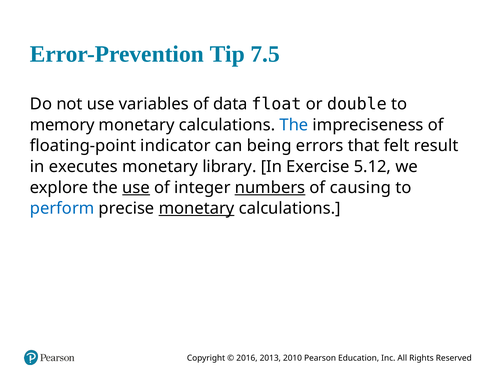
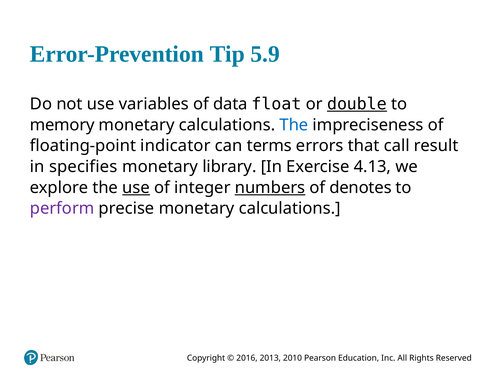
7.5: 7.5 -> 5.9
double underline: none -> present
being: being -> terms
felt: felt -> call
executes: executes -> specifies
5.12: 5.12 -> 4.13
causing: causing -> denotes
perform colour: blue -> purple
monetary at (197, 209) underline: present -> none
